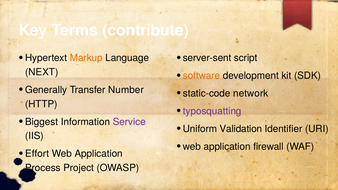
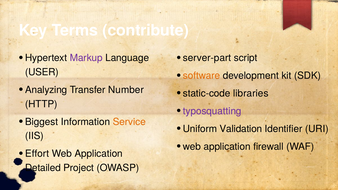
Markup colour: orange -> purple
server-sent: server-sent -> server-part
NEXT: NEXT -> USER
Generally: Generally -> Analyzing
network: network -> libraries
Service colour: purple -> orange
Process: Process -> Detailed
